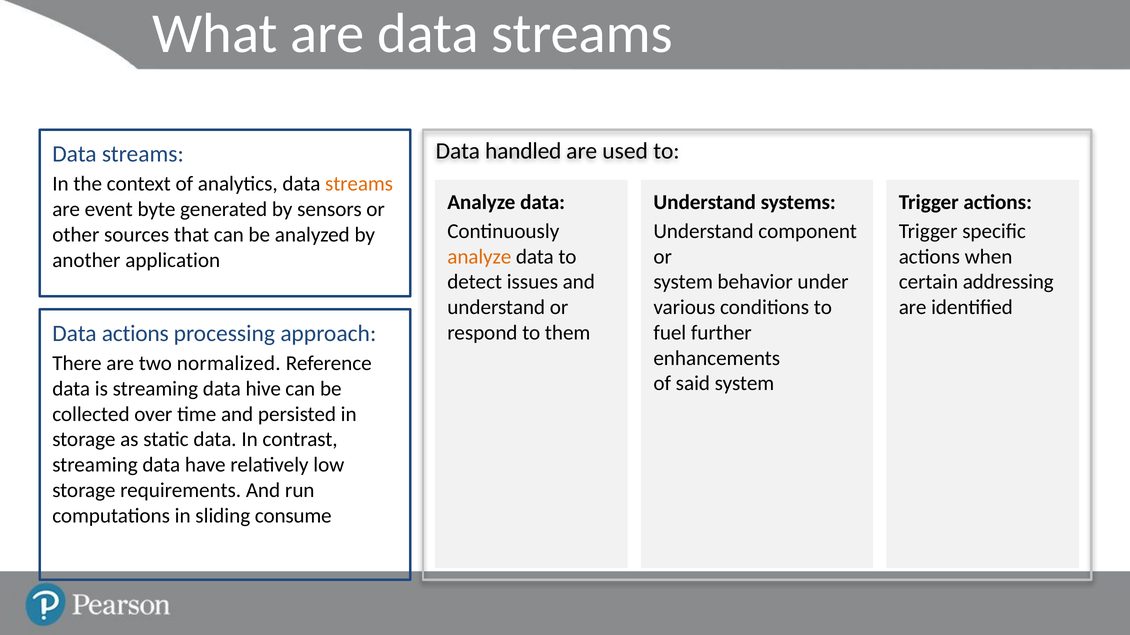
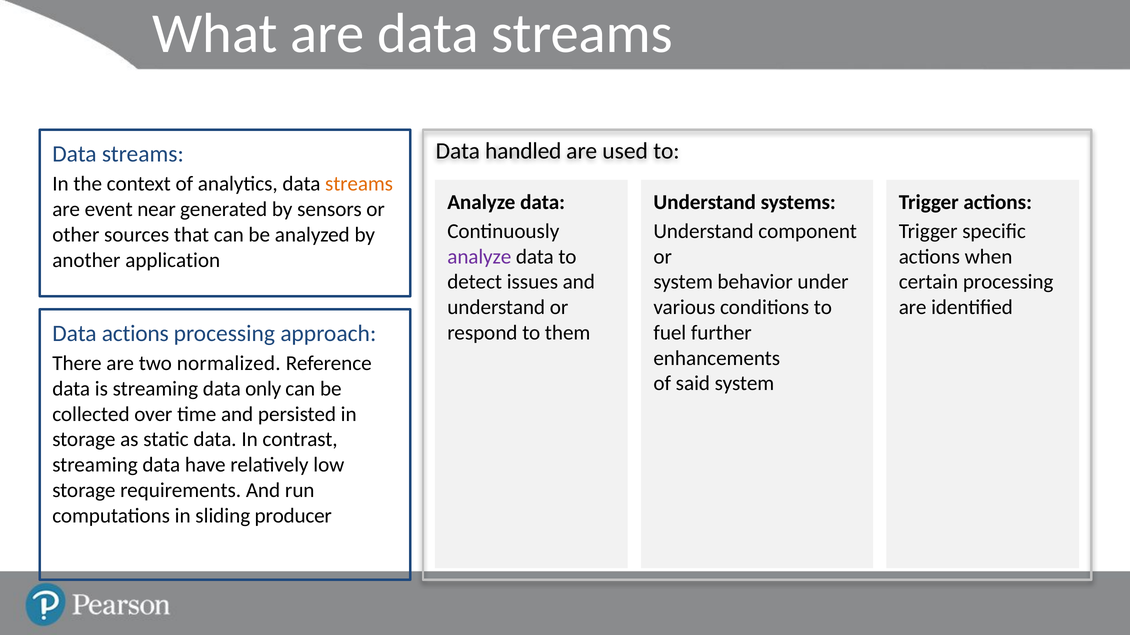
byte: byte -> near
analyze at (479, 257) colour: orange -> purple
certain addressing: addressing -> processing
hive: hive -> only
consume: consume -> producer
